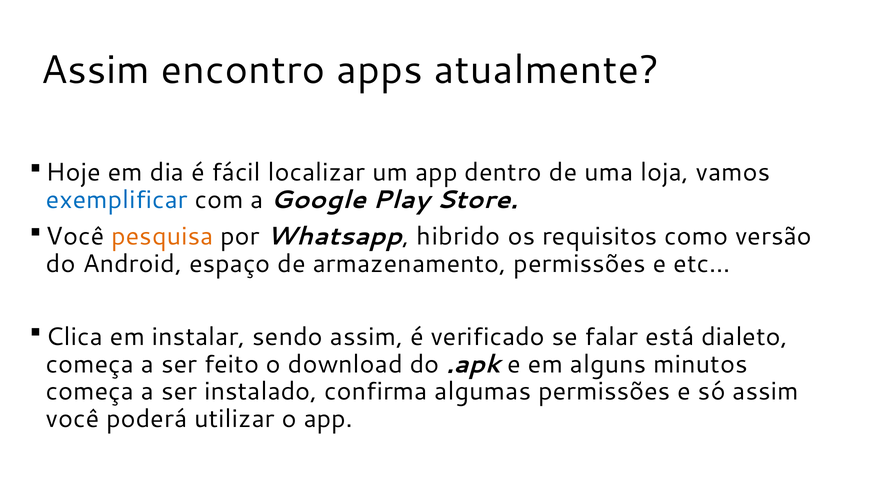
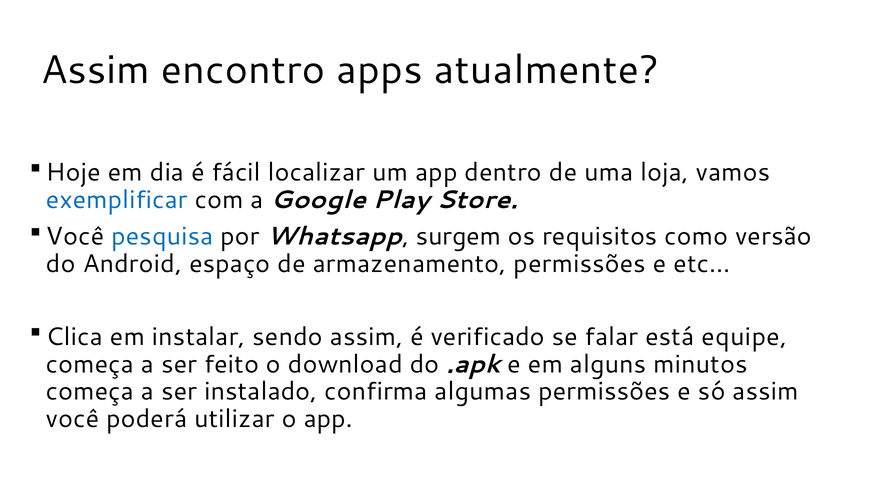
pesquisa colour: orange -> blue
hibrido: hibrido -> surgem
dialeto: dialeto -> equipe
